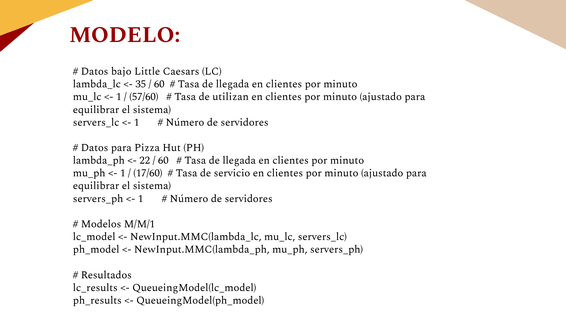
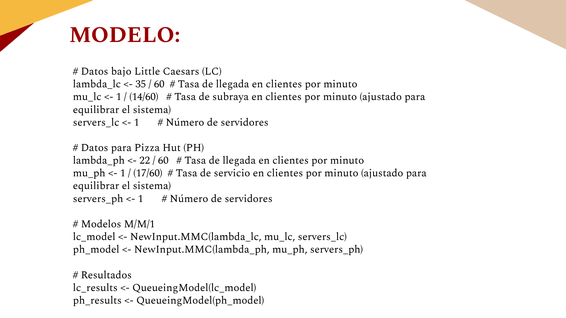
57/60: 57/60 -> 14/60
utilizan: utilizan -> subraya
